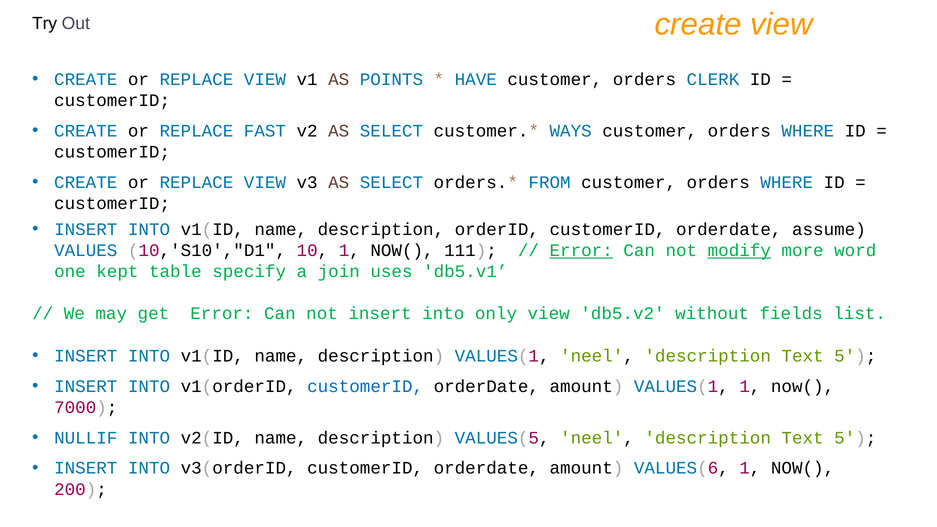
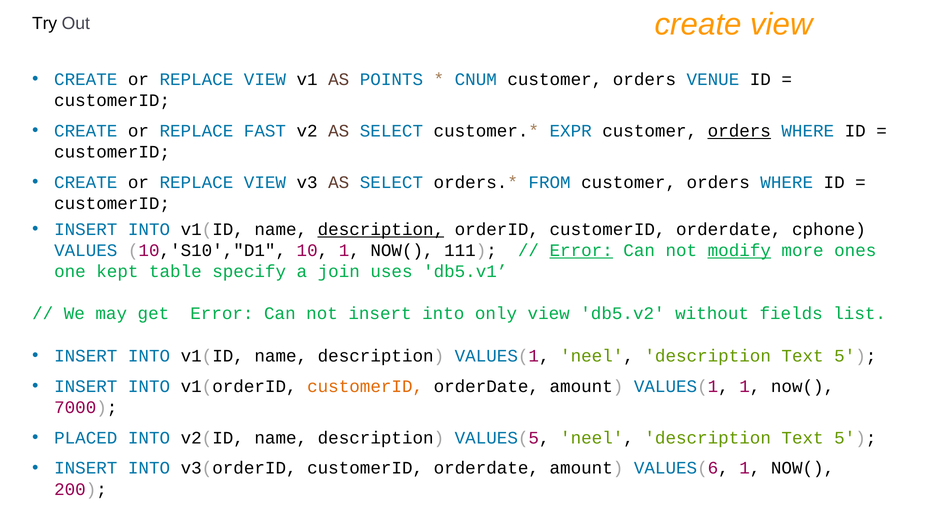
HAVE: HAVE -> CNUM
CLERK: CLERK -> VENUE
WAYS: WAYS -> EXPR
orders at (739, 131) underline: none -> present
description at (381, 229) underline: none -> present
assume: assume -> cphone
word: word -> ones
customerID at (365, 386) colour: blue -> orange
NULLIF: NULLIF -> PLACED
